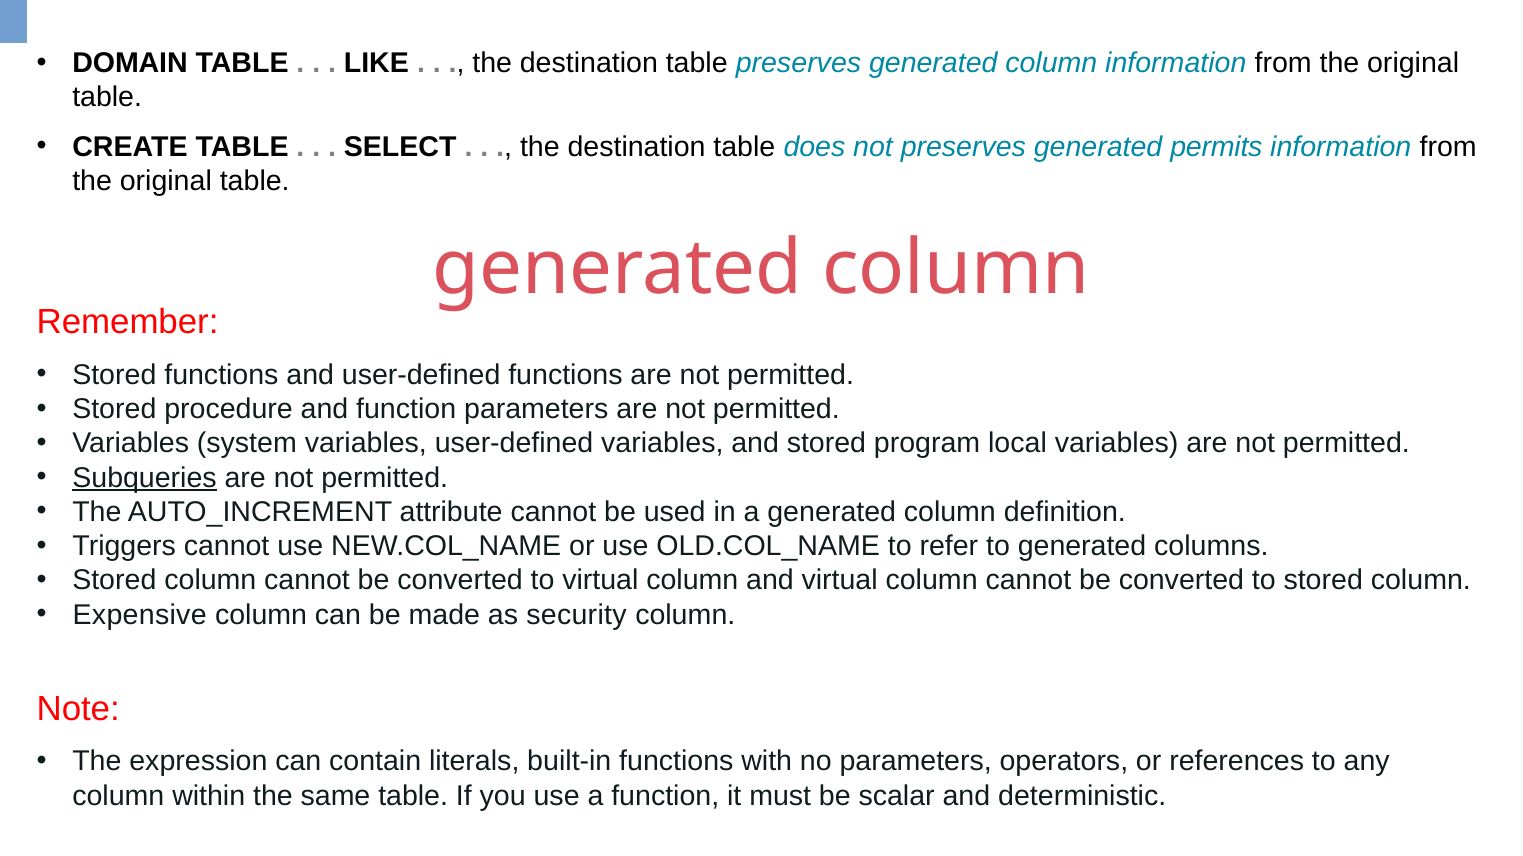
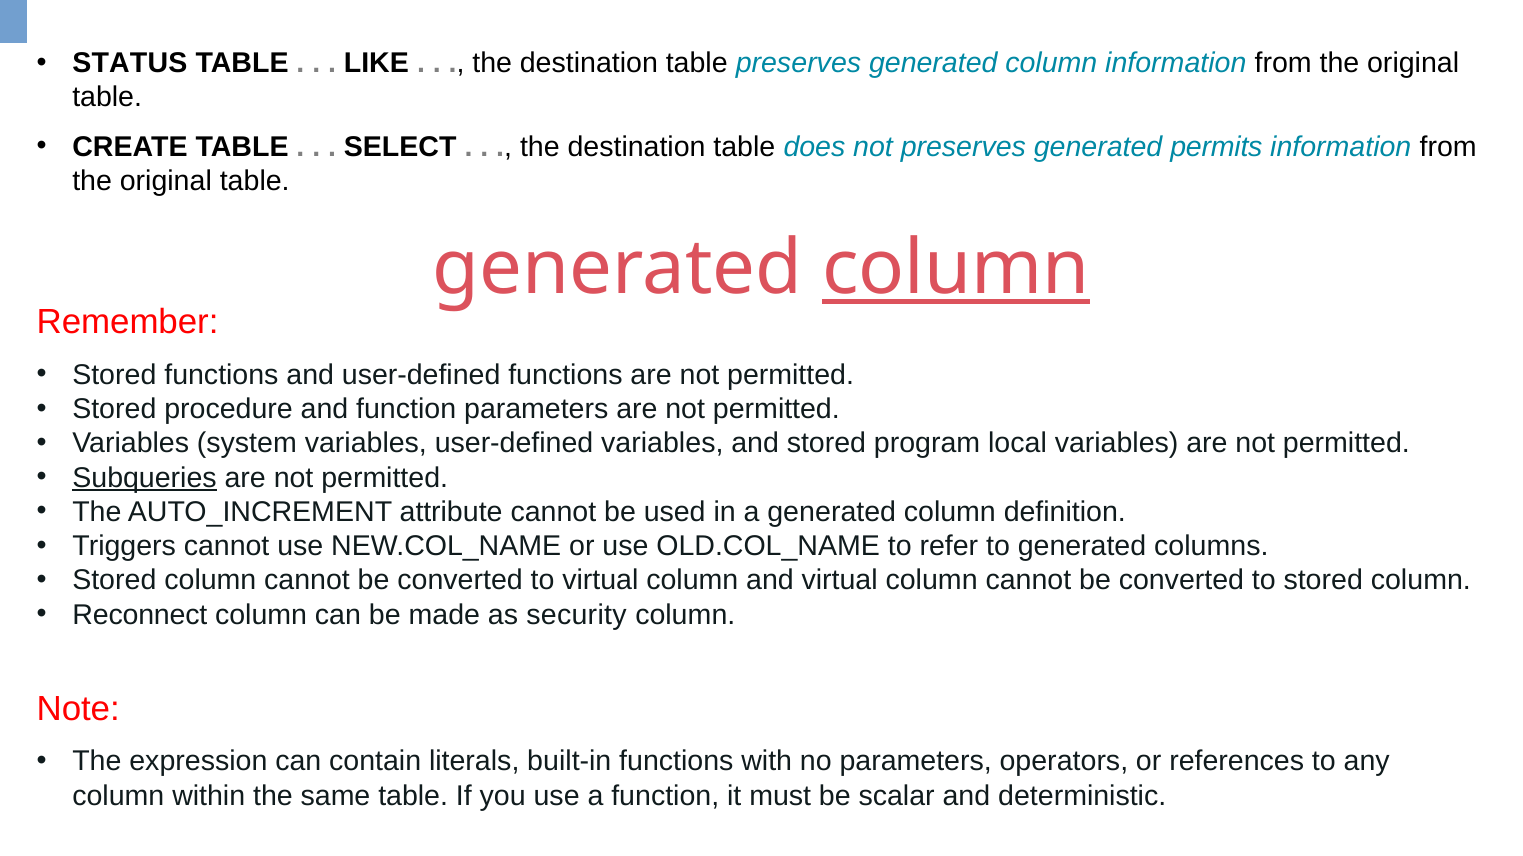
DOMAIN: DOMAIN -> STATUS
column at (956, 269) underline: none -> present
Expensive: Expensive -> Reconnect
